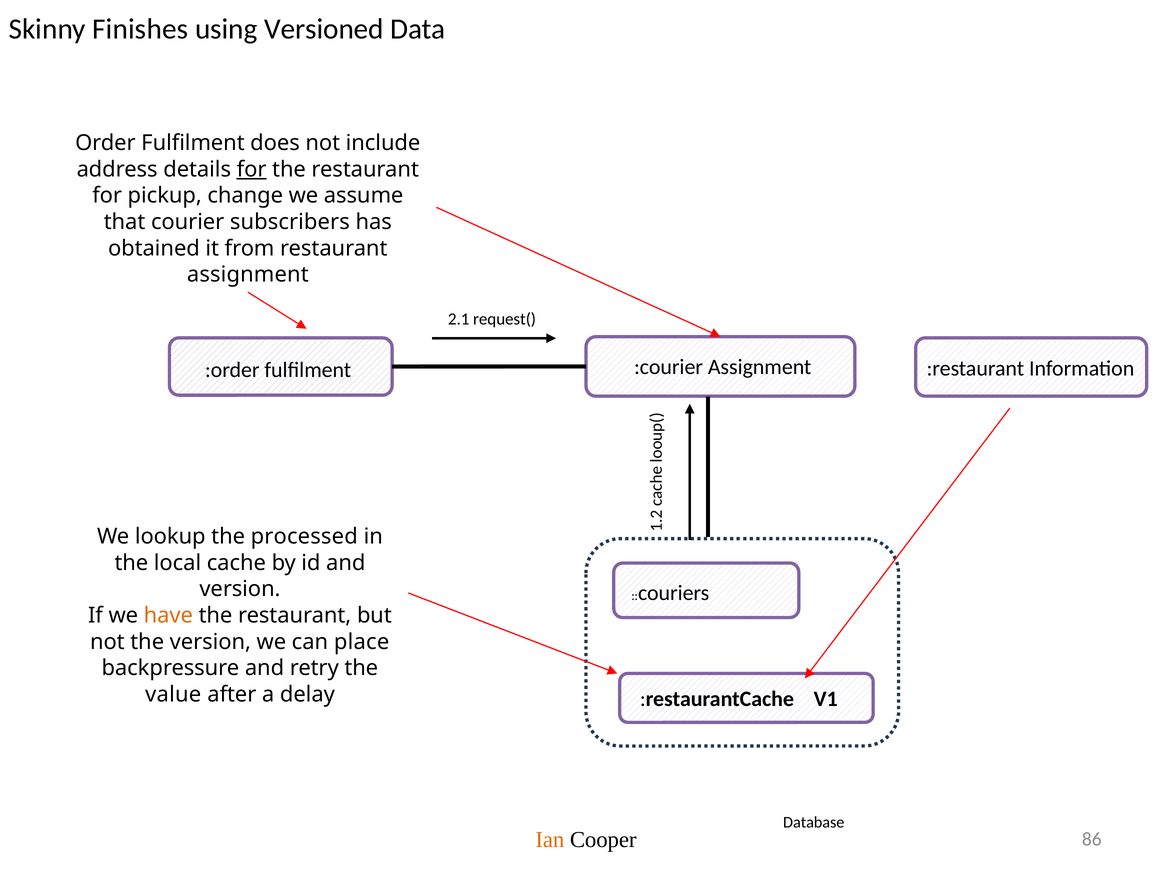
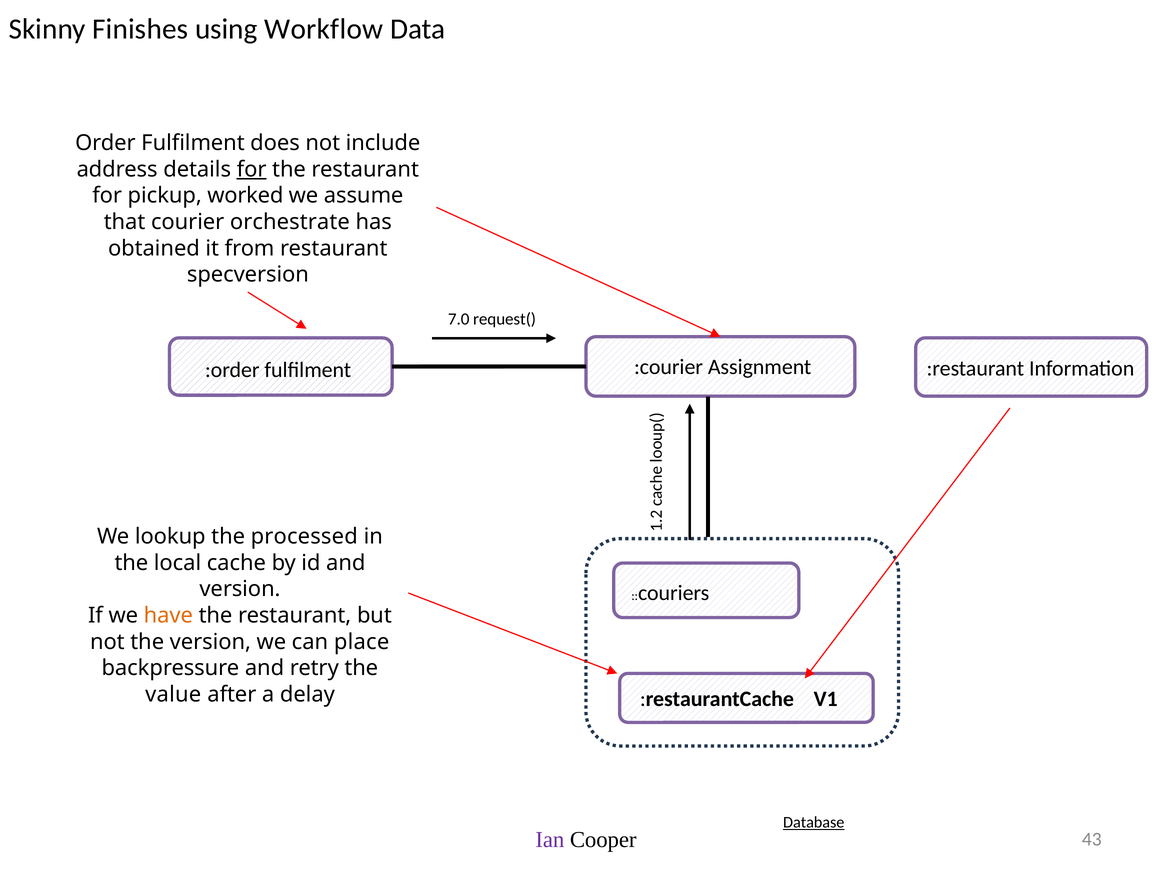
Versioned: Versioned -> Workflow
change: change -> worked
subscribers: subscribers -> orchestrate
assignment at (248, 275): assignment -> specversion
2.1: 2.1 -> 7.0
Database underline: none -> present
Ian colour: orange -> purple
86: 86 -> 43
